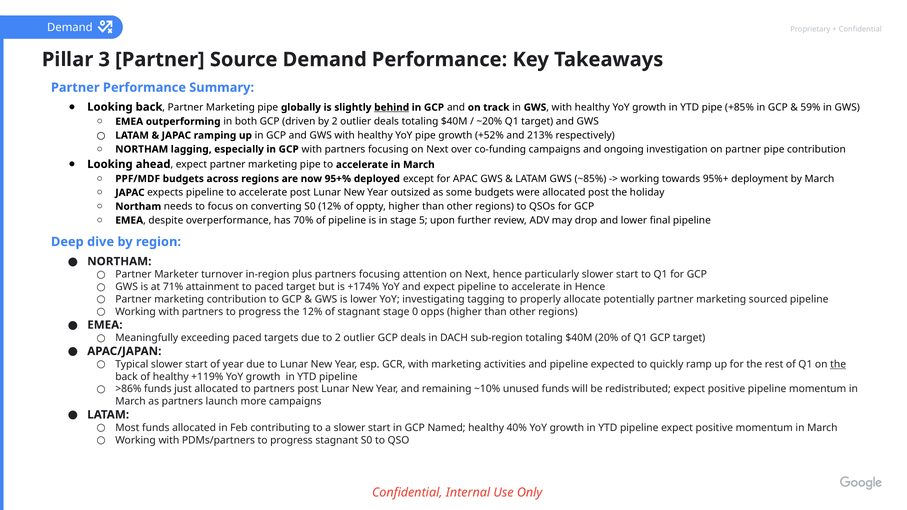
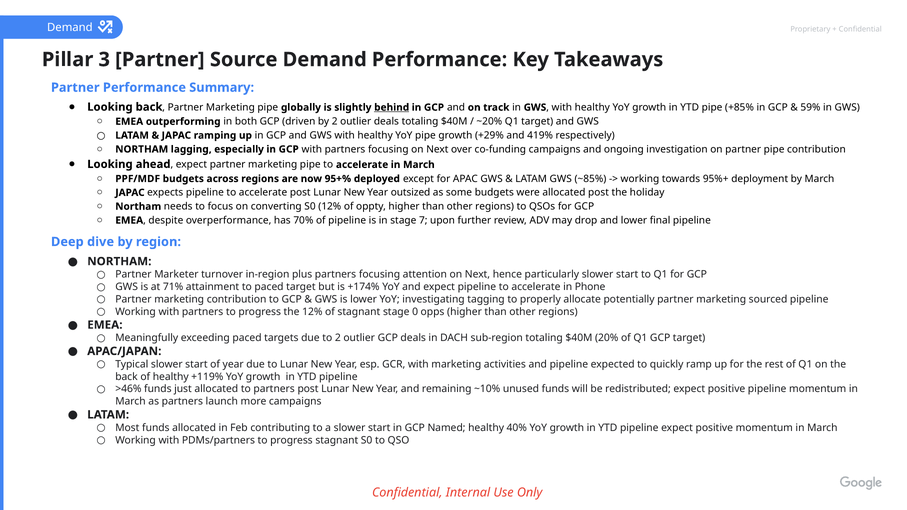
+52%: +52% -> +29%
213%: 213% -> 419%
5: 5 -> 7
in Hence: Hence -> Phone
the at (838, 364) underline: present -> none
>86%: >86% -> >46%
